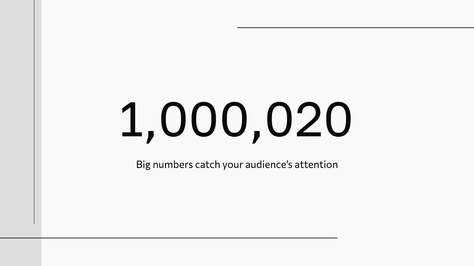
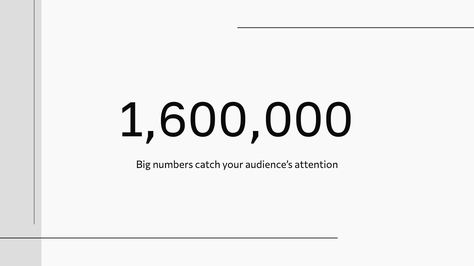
1,000,020: 1,000,020 -> 1,600,000
